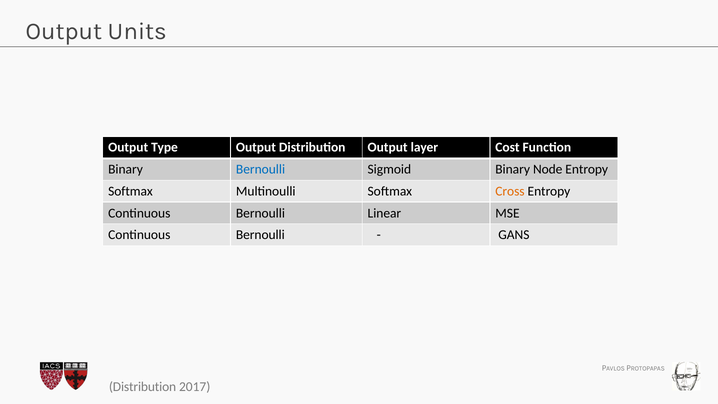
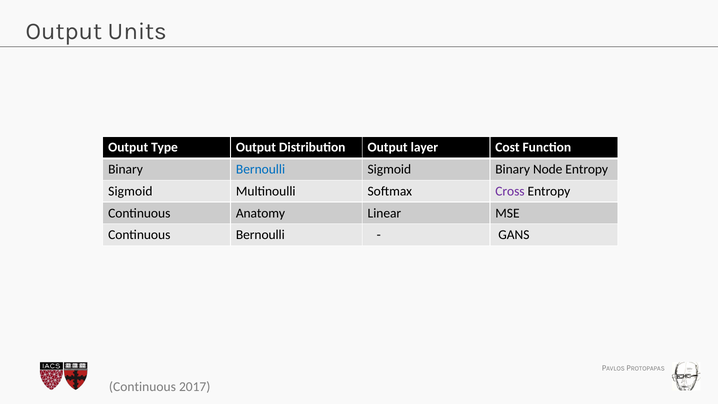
Softmax at (130, 191): Softmax -> Sigmoid
Cross colour: orange -> purple
Bernoulli at (260, 213): Bernoulli -> Anatomy
Distribution at (143, 387): Distribution -> Continuous
